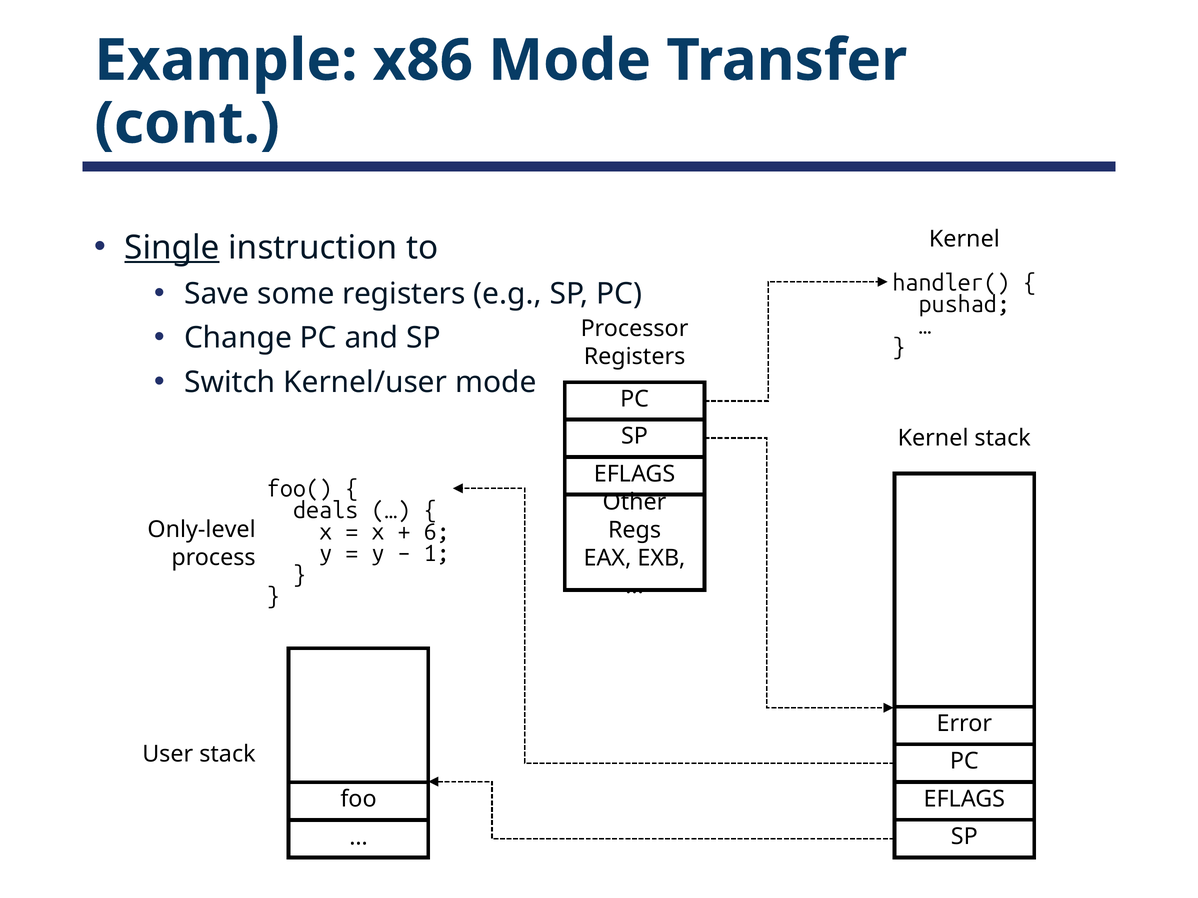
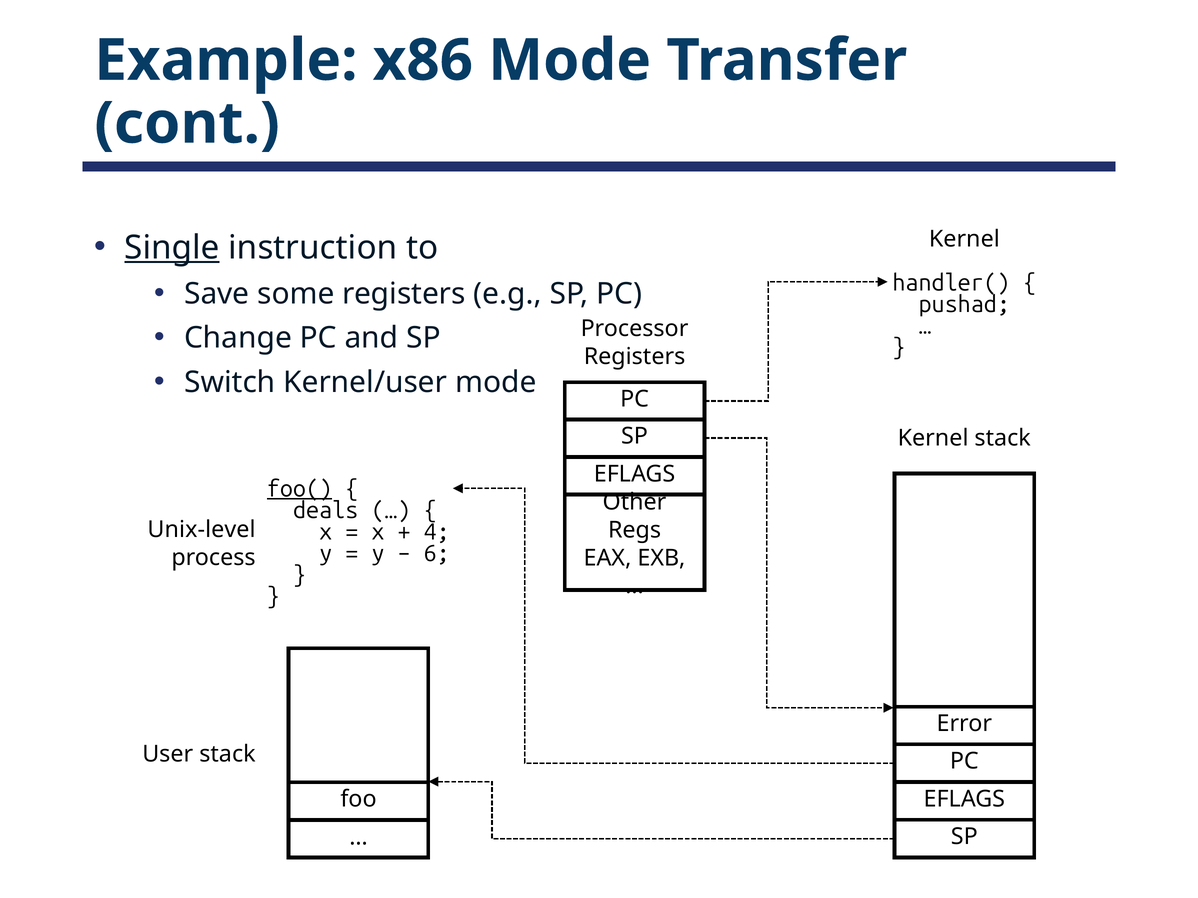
foo( underline: none -> present
6: 6 -> 4
Only-level: Only-level -> Unix-level
1: 1 -> 6
